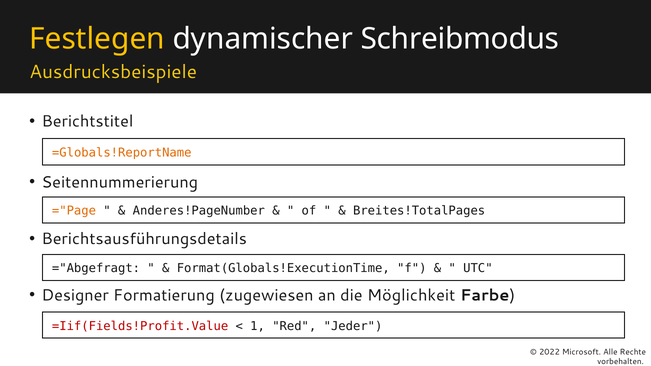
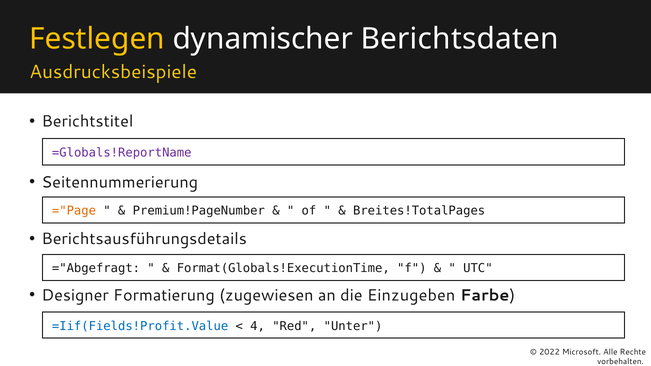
Schreibmodus: Schreibmodus -> Berichtsdaten
=Globals!ReportName colour: orange -> purple
Anderes!PageNumber: Anderes!PageNumber -> Premium!PageNumber
Möglichkeit: Möglichkeit -> Einzugeben
=Iif(Fields!Profit.Value colour: red -> blue
1: 1 -> 4
Jeder: Jeder -> Unter
